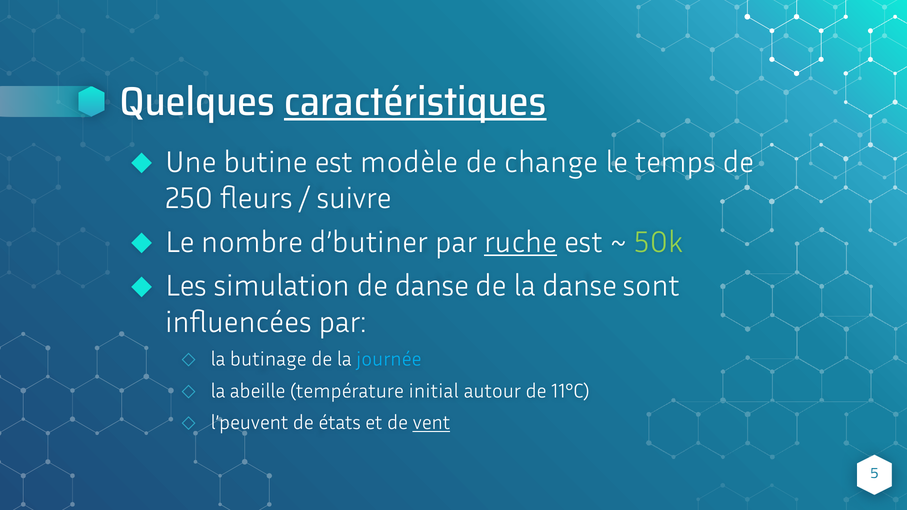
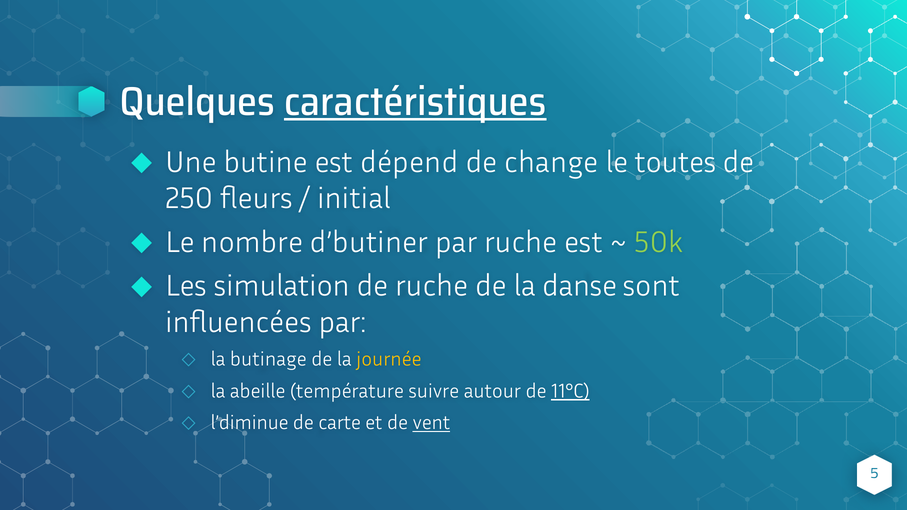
modèle: modèle -> dépend
temps: temps -> toutes
suivre: suivre -> initial
ruche at (521, 242) underline: present -> none
de danse: danse -> ruche
journée colour: light blue -> yellow
initial: initial -> suivre
11°C underline: none -> present
l’peuvent: l’peuvent -> l’diminue
états: états -> carte
